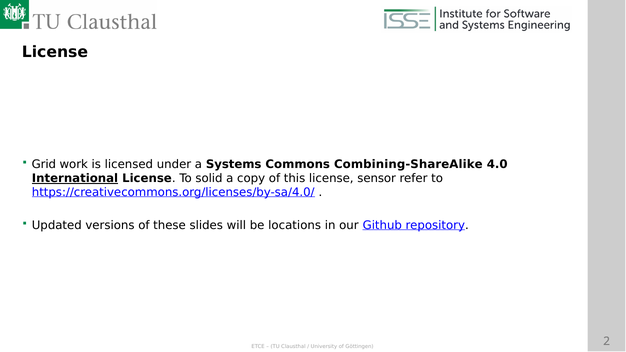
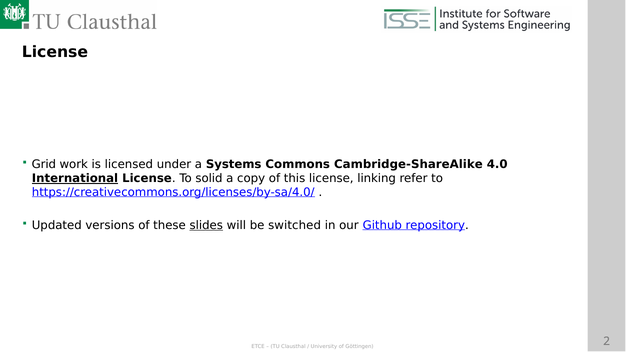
Combining-ShareAlike: Combining-ShareAlike -> Cambridge-ShareAlike
sensor: sensor -> linking
slides underline: none -> present
locations: locations -> switched
